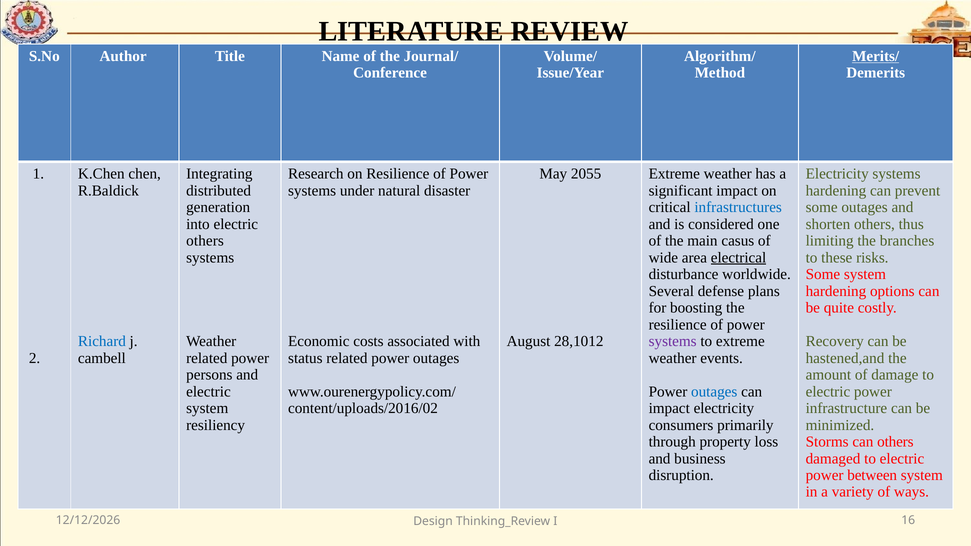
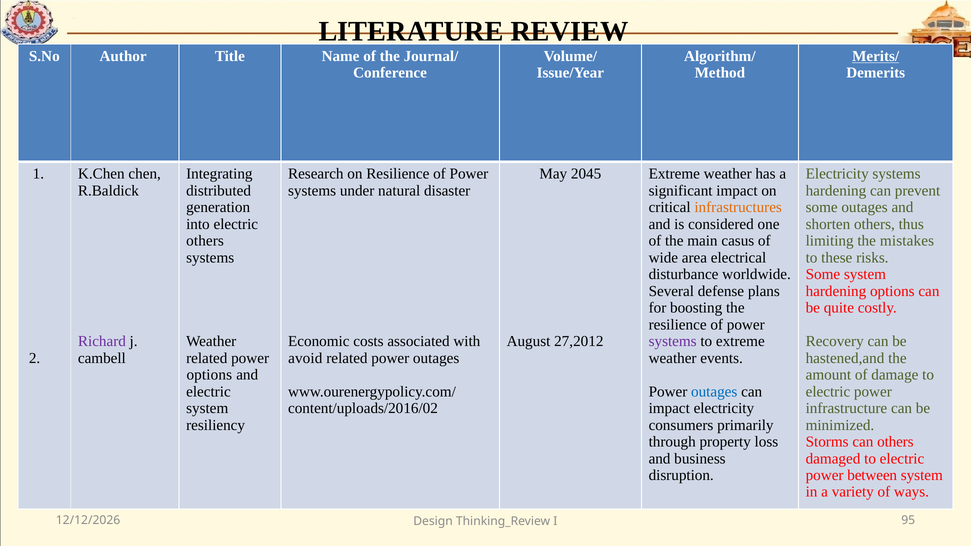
2055: 2055 -> 2045
infrastructures colour: blue -> orange
branches: branches -> mistakes
electrical underline: present -> none
Richard colour: blue -> purple
28,1012: 28,1012 -> 27,2012
status: status -> avoid
persons at (209, 375): persons -> options
16: 16 -> 95
